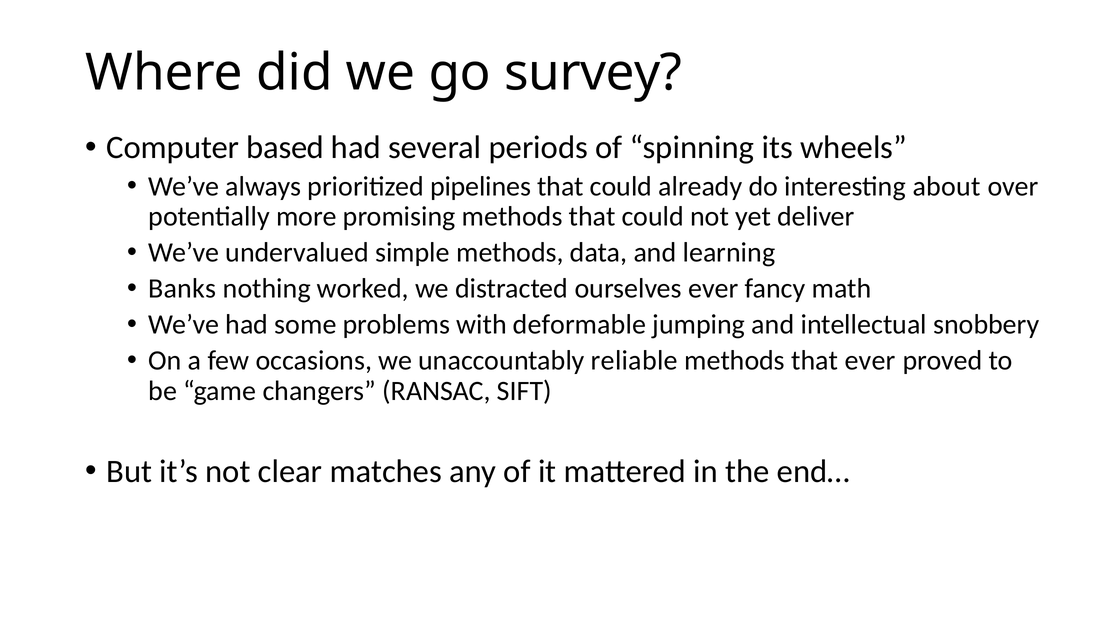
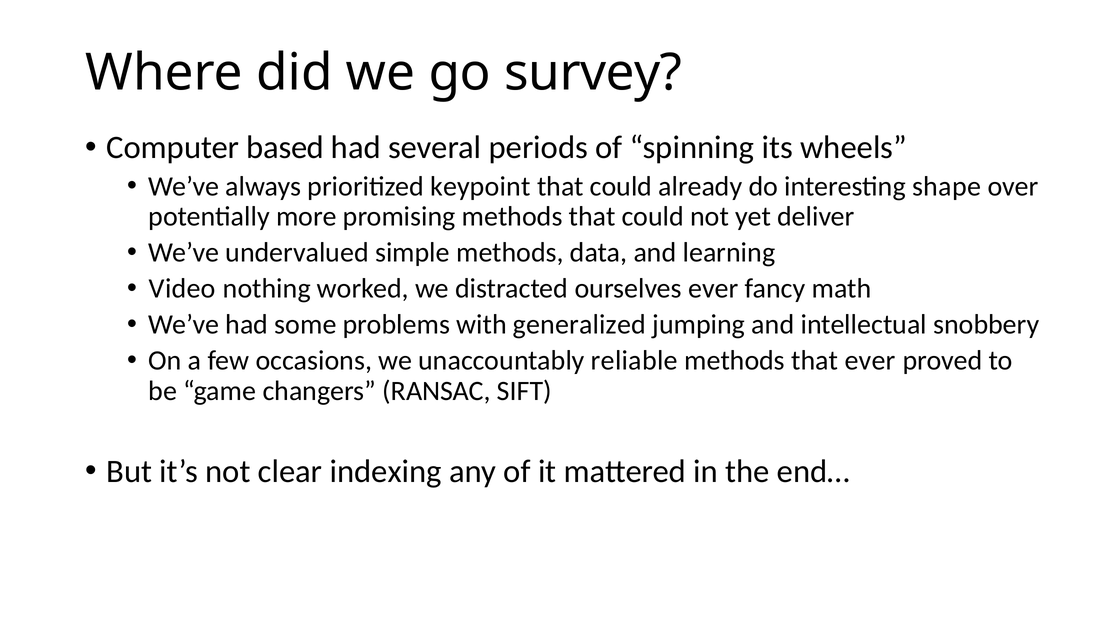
pipelines: pipelines -> keypoint
about: about -> shape
Banks: Banks -> Video
deformable: deformable -> generalized
matches: matches -> indexing
